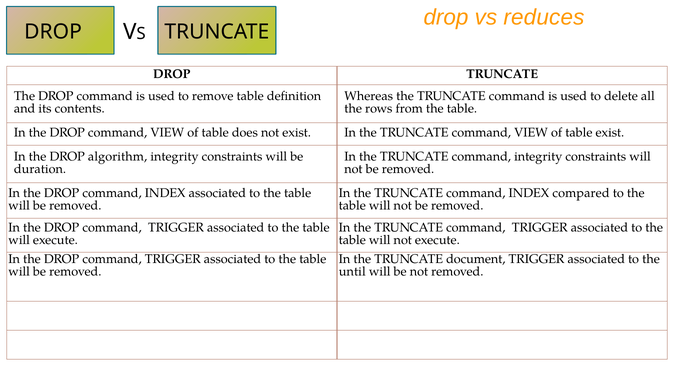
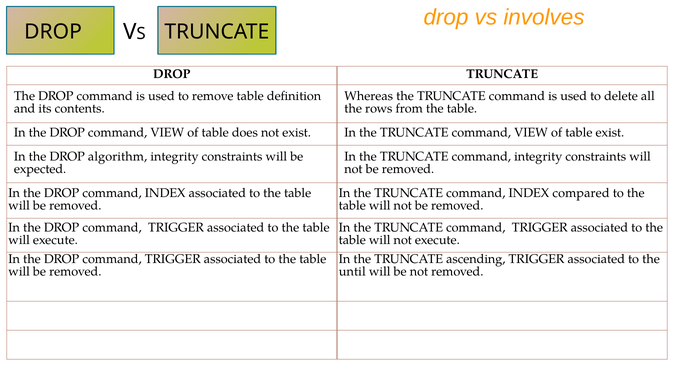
reduces: reduces -> involves
duration: duration -> expected
document: document -> ascending
